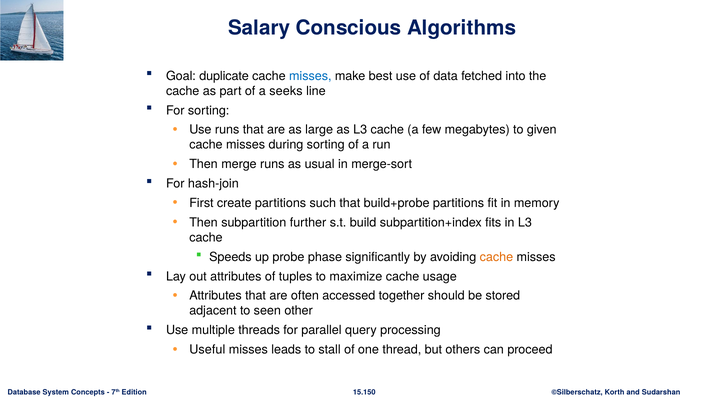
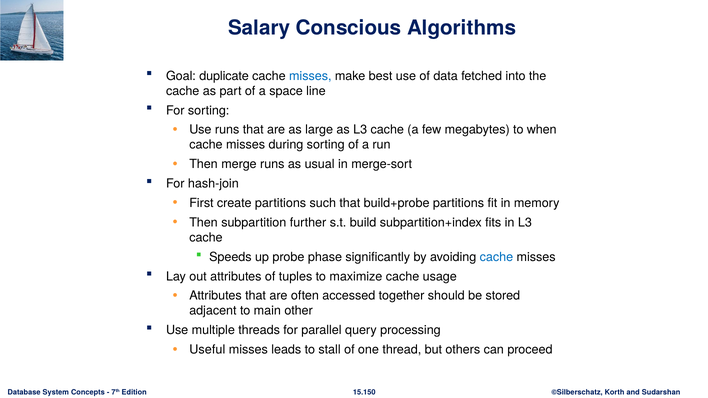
seeks: seeks -> space
given: given -> when
cache at (496, 257) colour: orange -> blue
seen: seen -> main
